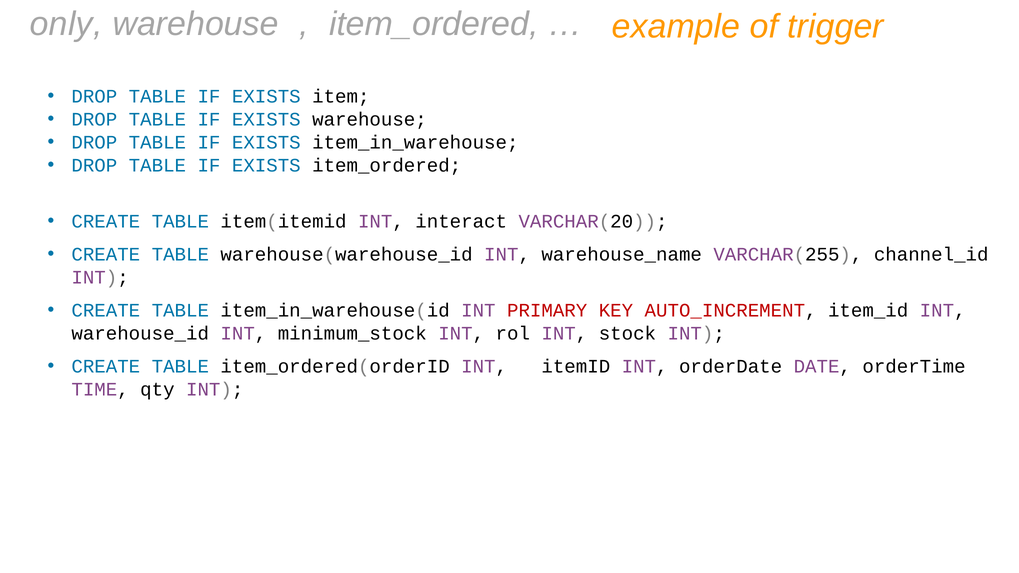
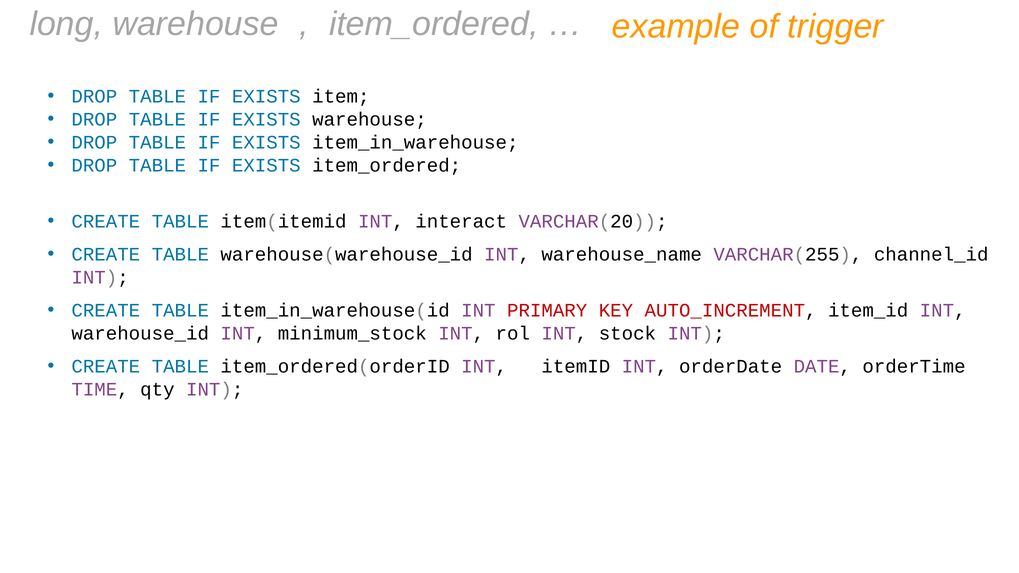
only: only -> long
